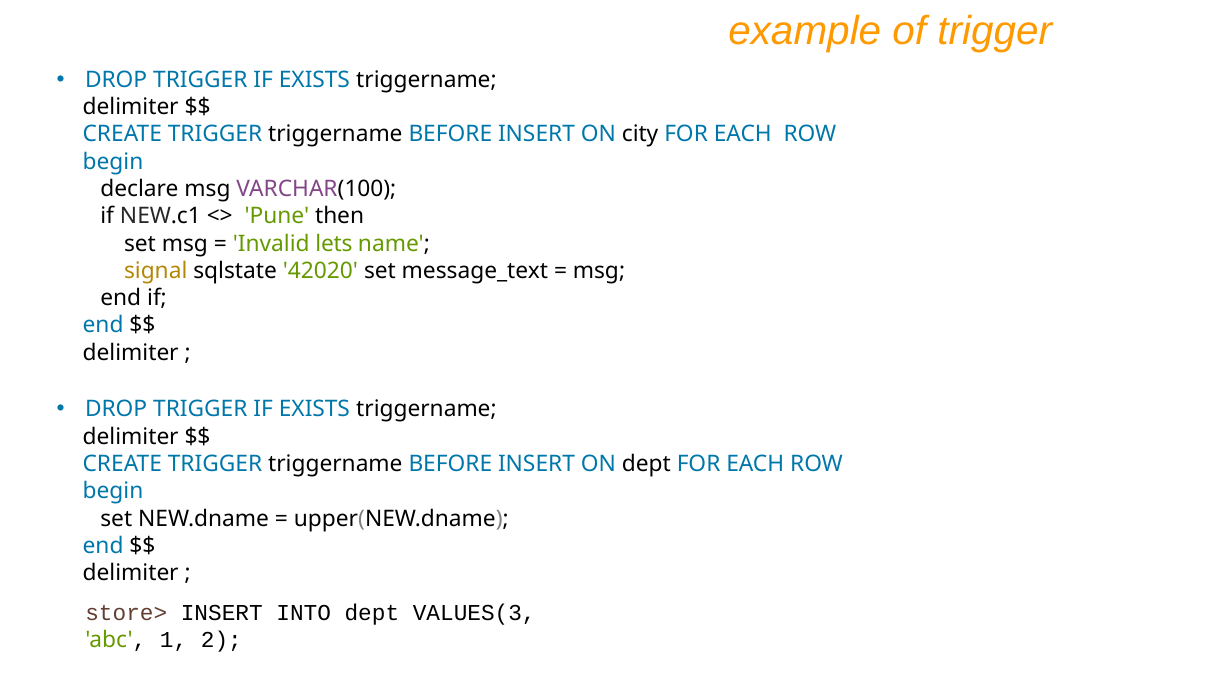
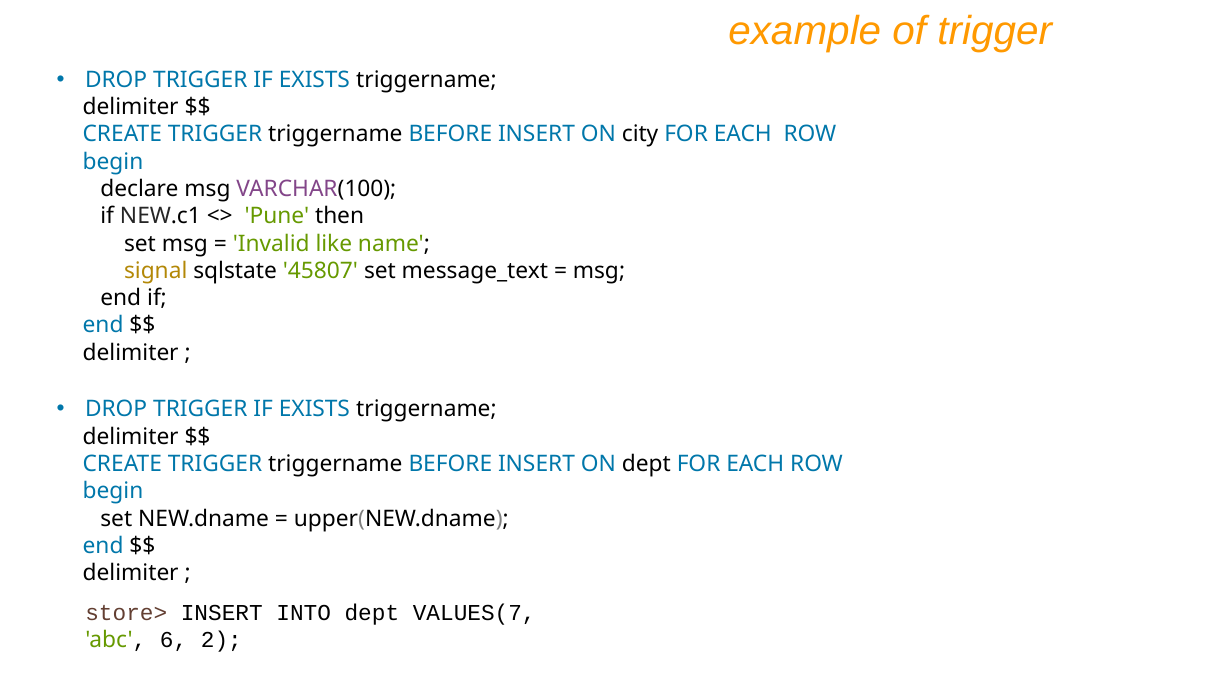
lets: lets -> like
42020: 42020 -> 45807
VALUES(3: VALUES(3 -> VALUES(7
1: 1 -> 6
